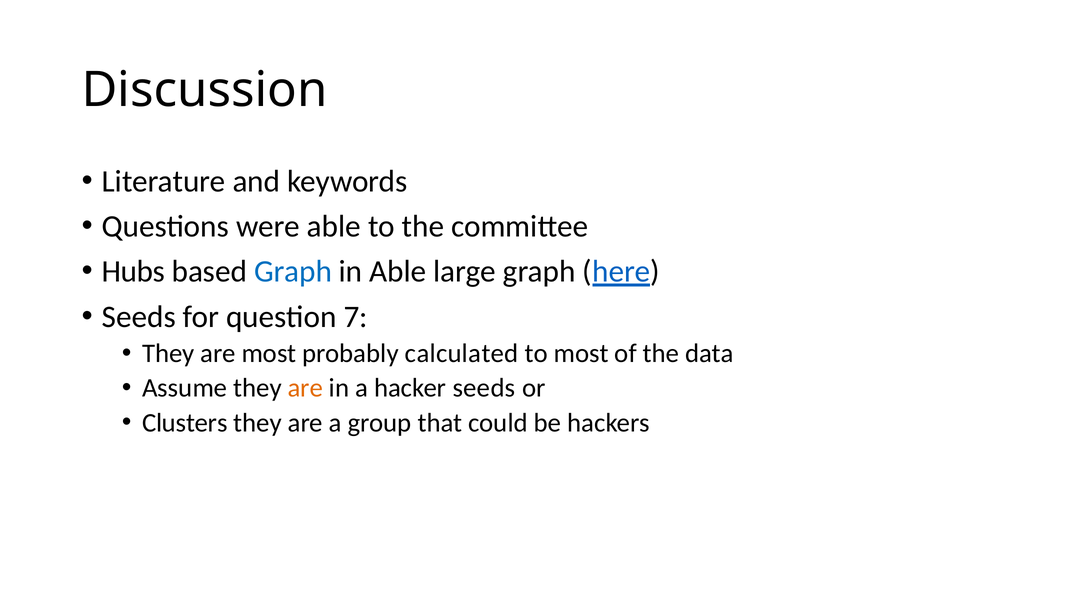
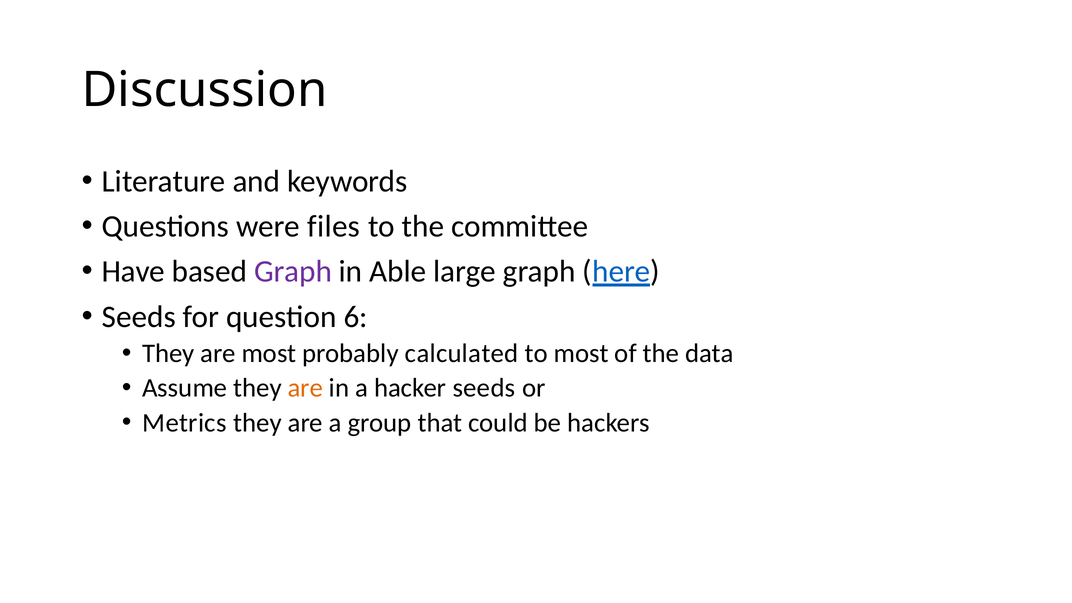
were able: able -> files
Hubs: Hubs -> Have
Graph at (293, 272) colour: blue -> purple
7: 7 -> 6
Clusters: Clusters -> Metrics
